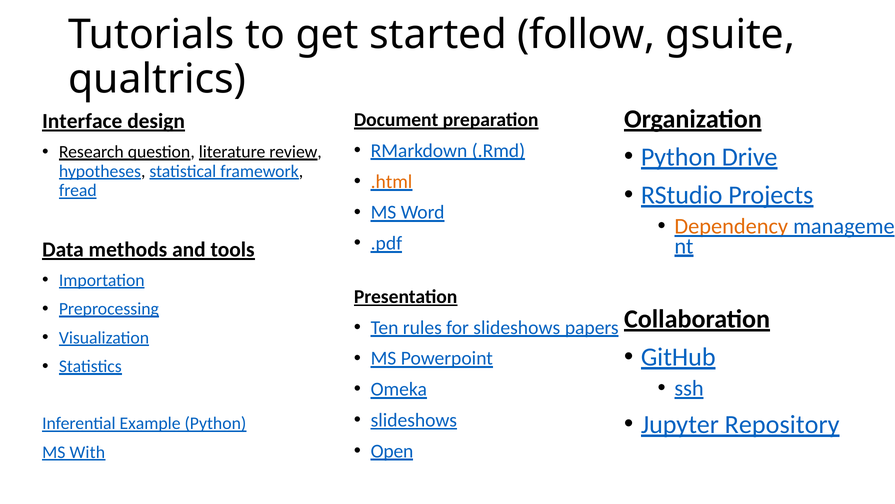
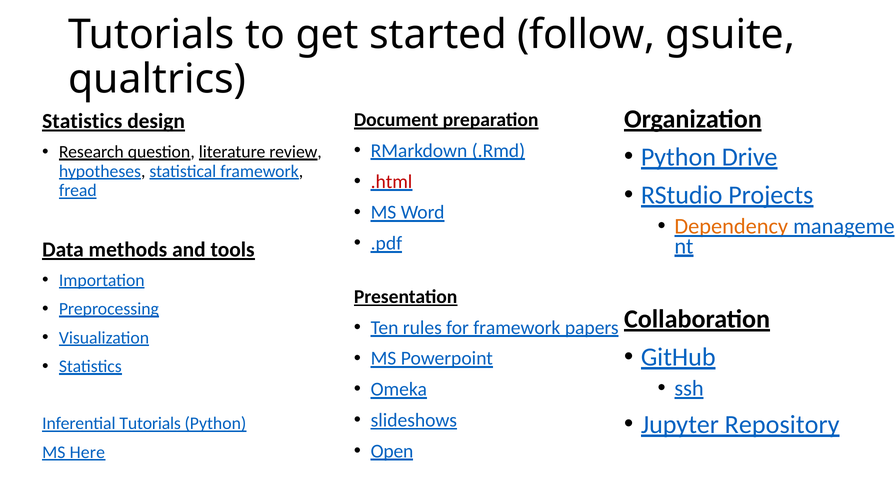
Interface at (82, 121): Interface -> Statistics
.html colour: orange -> red
for slideshows: slideshows -> framework
Inferential Example: Example -> Tutorials
With: With -> Here
